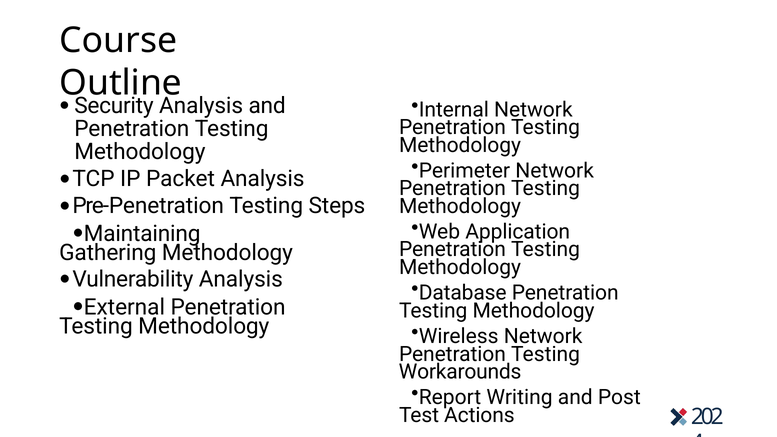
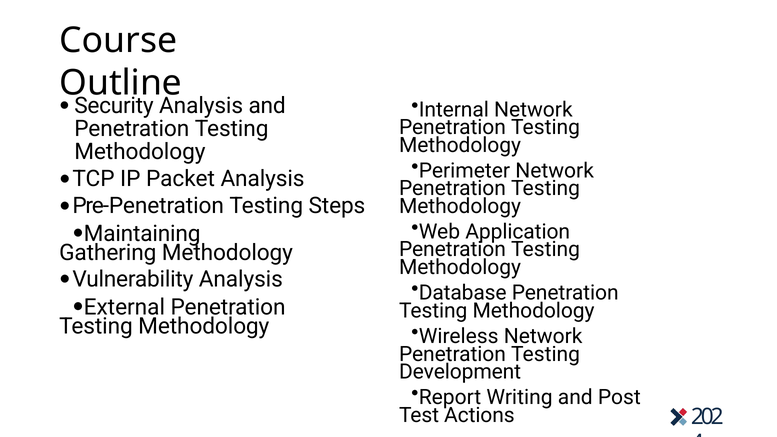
Workarounds: Workarounds -> Development
